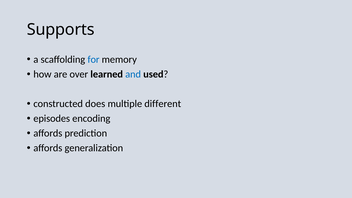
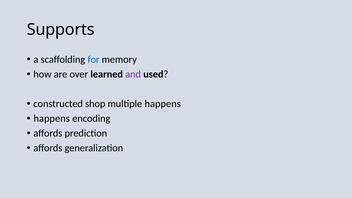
and colour: blue -> purple
does: does -> shop
multiple different: different -> happens
episodes at (52, 119): episodes -> happens
